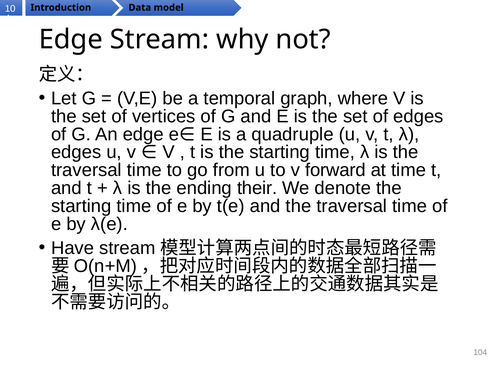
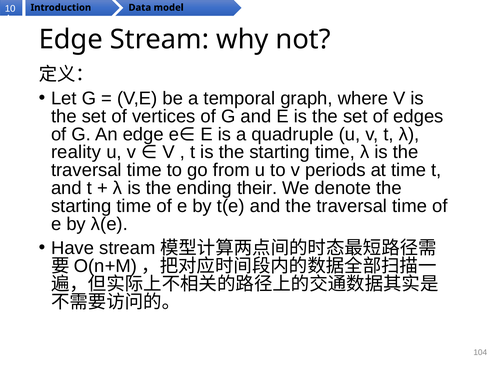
edges at (76, 152): edges -> reality
forward: forward -> periods
